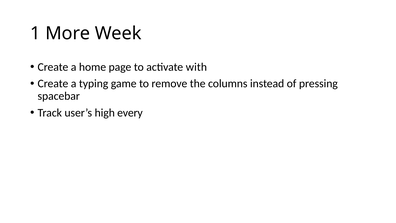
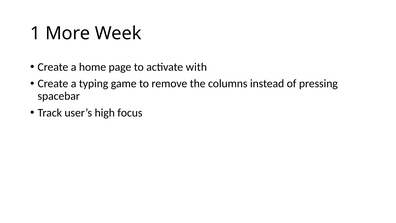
every: every -> focus
